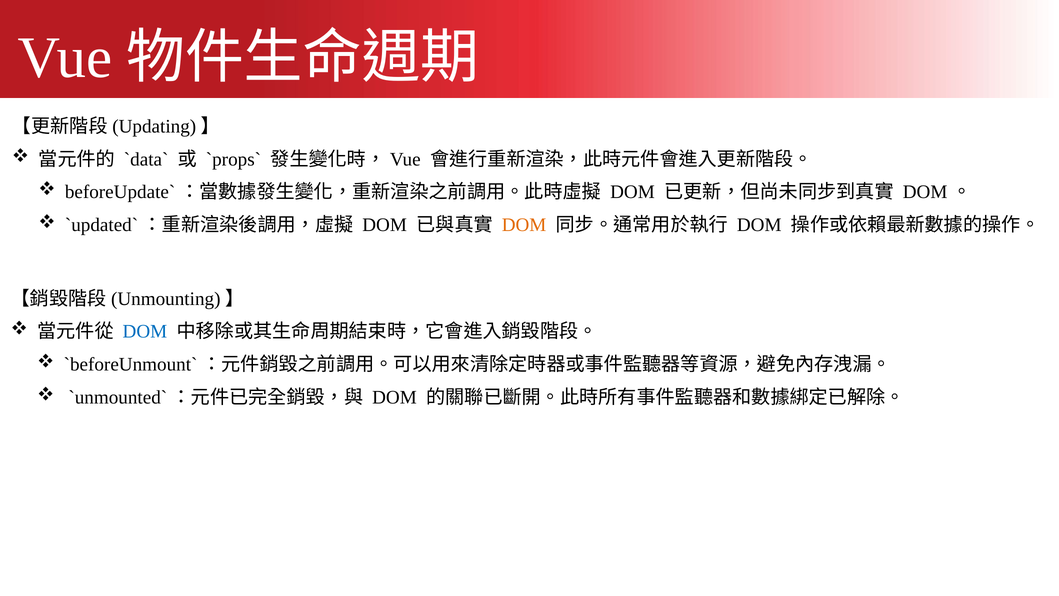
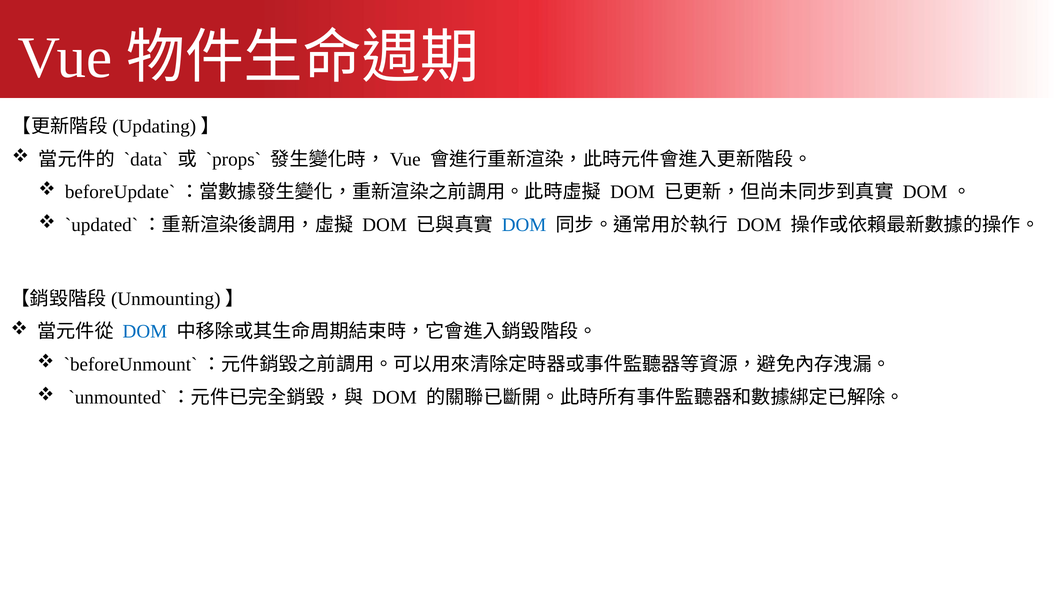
DOM at (524, 225) colour: orange -> blue
